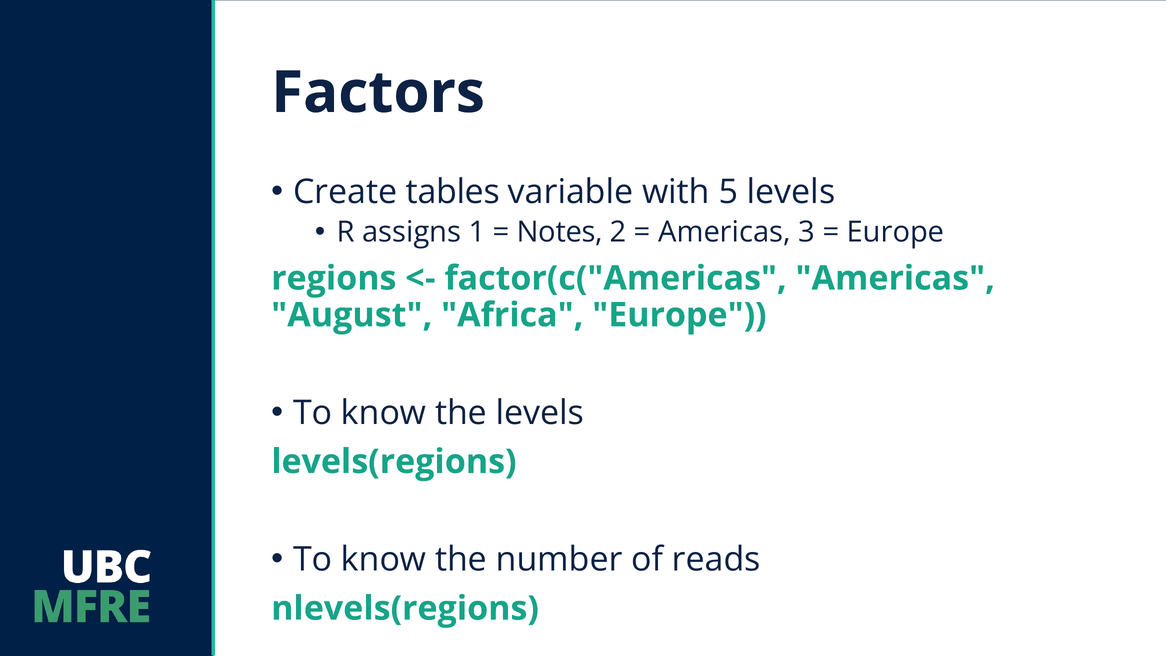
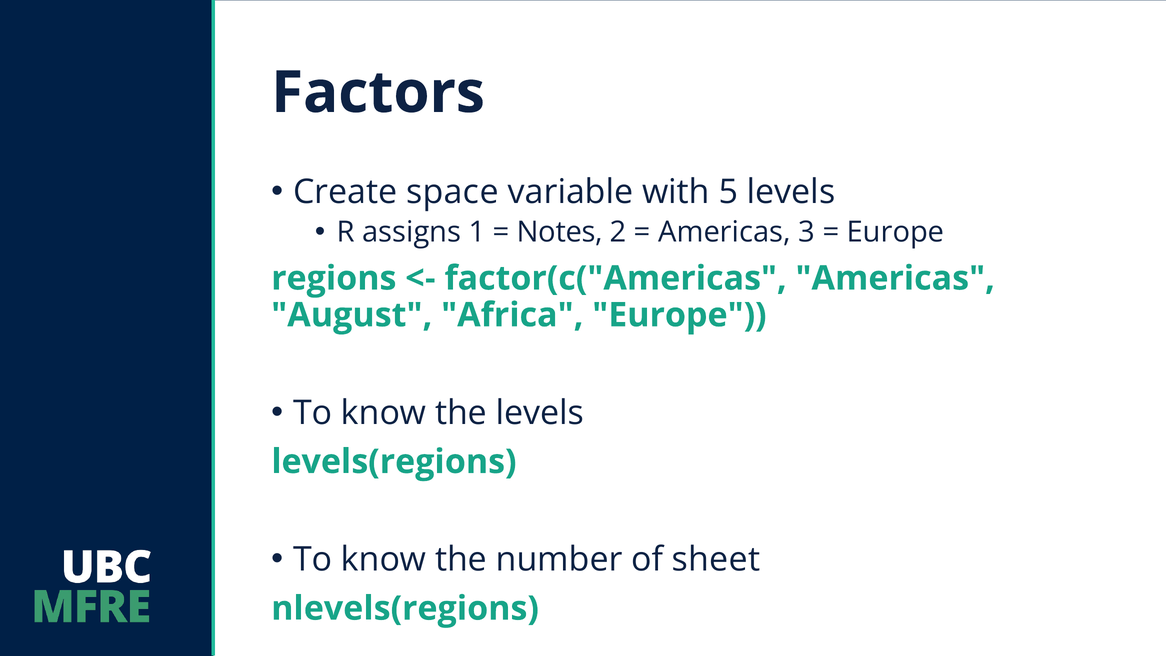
tables: tables -> space
reads: reads -> sheet
